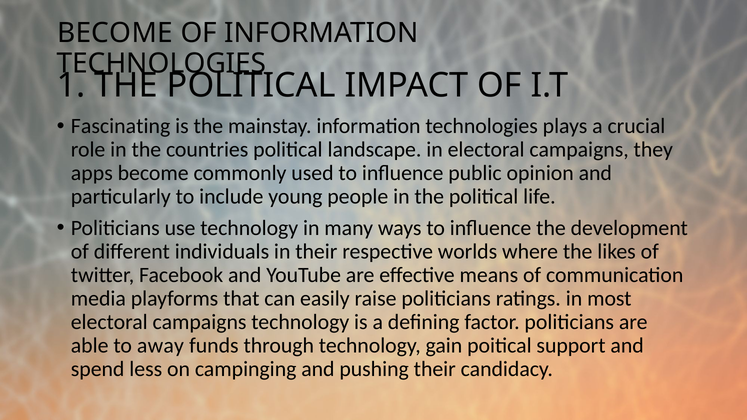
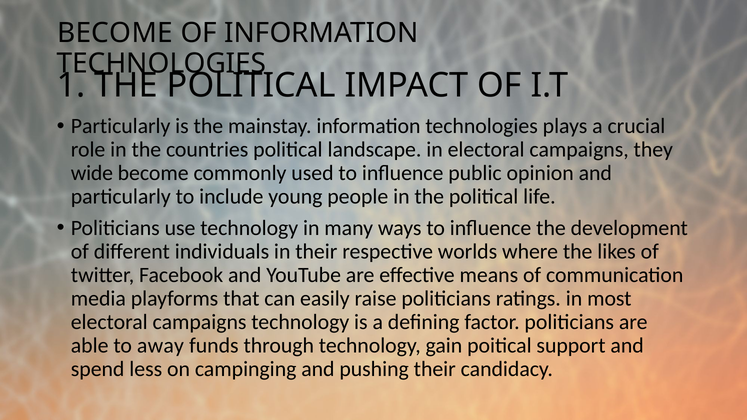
Fascinating at (121, 126): Fascinating -> Particularly
apps: apps -> wide
